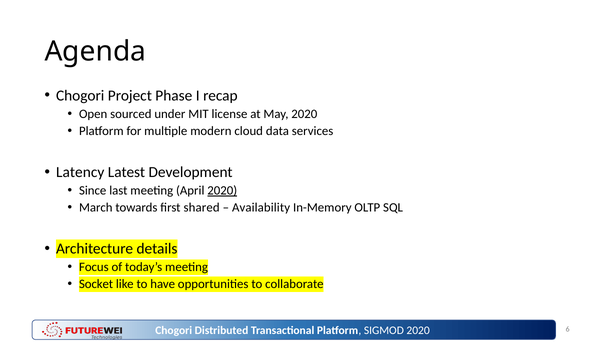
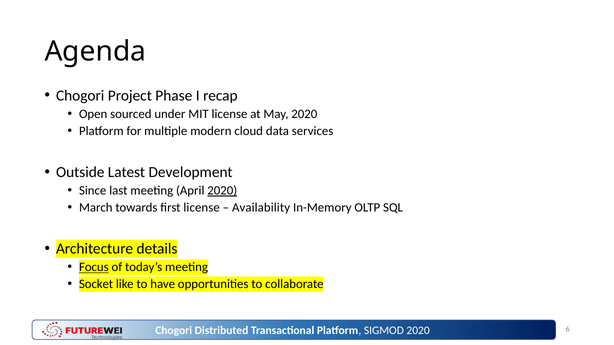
Latency: Latency -> Outside
first shared: shared -> license
Focus underline: none -> present
